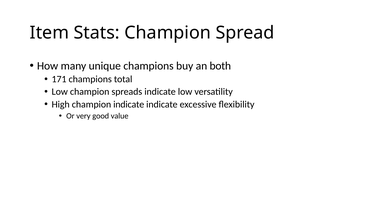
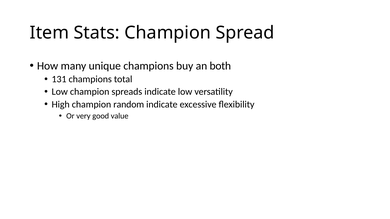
171: 171 -> 131
champion indicate: indicate -> random
